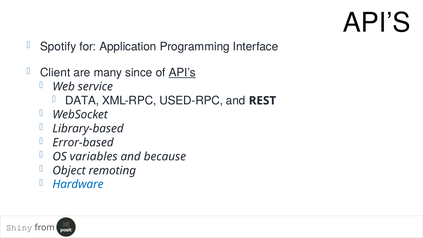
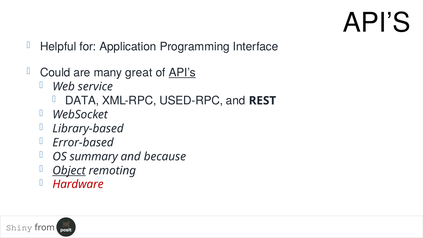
Spotify: Spotify -> Helpful
Client: Client -> Could
since: since -> great
variables: variables -> summary
Object underline: none -> present
Hardware colour: blue -> red
